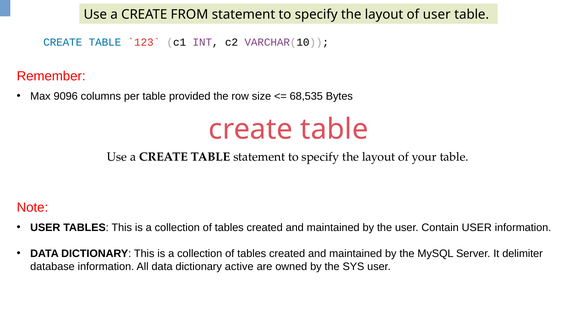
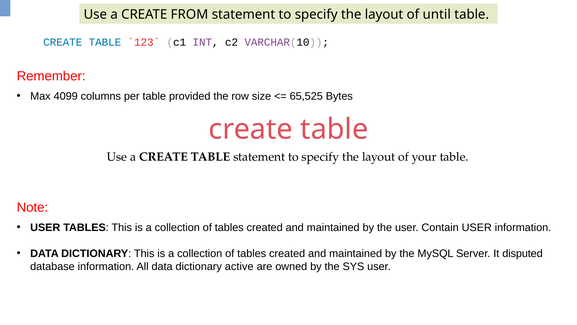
of user: user -> until
9096: 9096 -> 4099
68,535: 68,535 -> 65,525
delimiter: delimiter -> disputed
